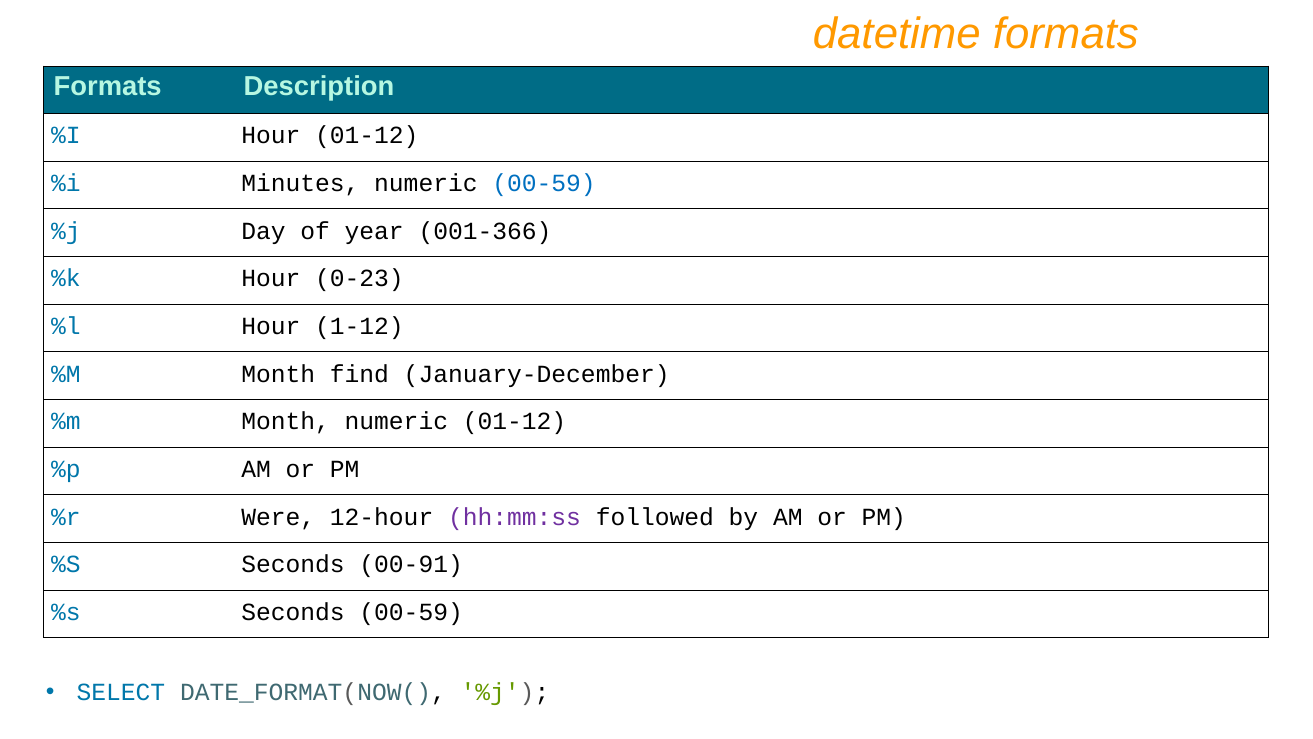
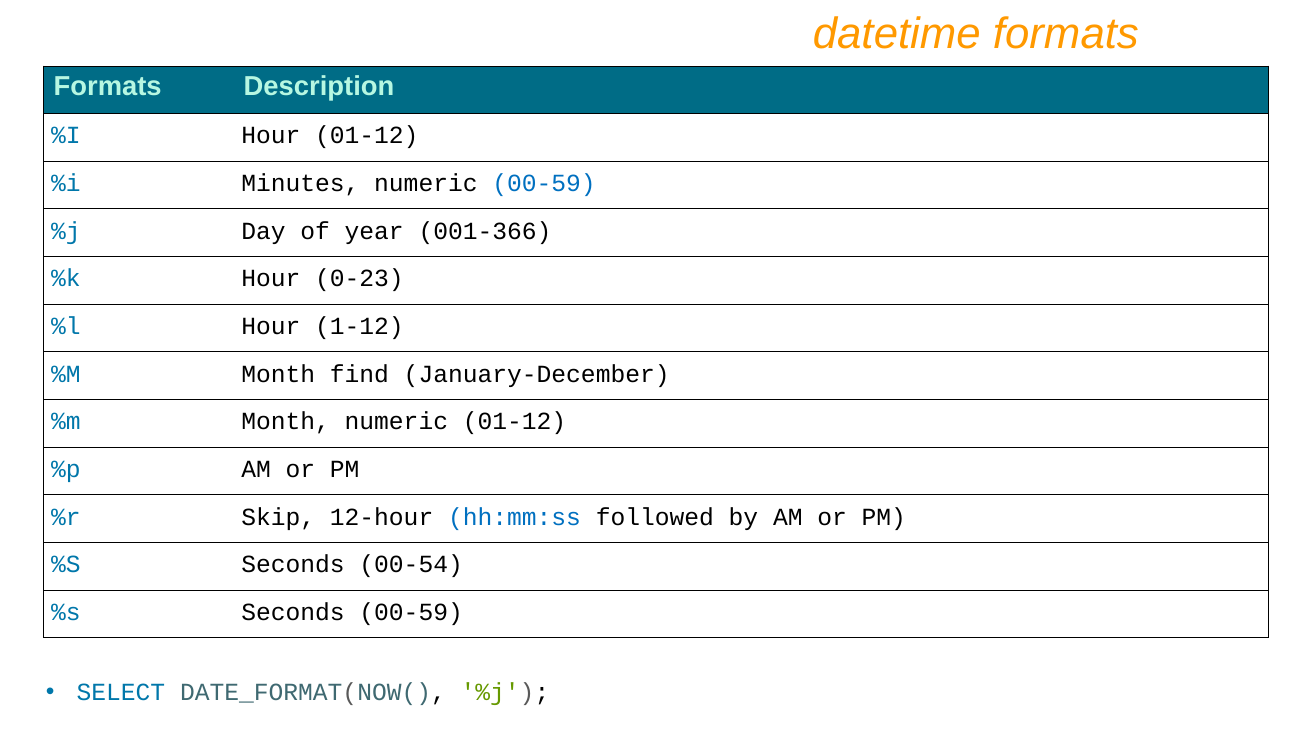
Were: Were -> Skip
hh:mm:ss colour: purple -> blue
00-91: 00-91 -> 00-54
